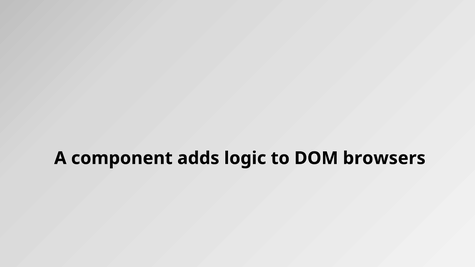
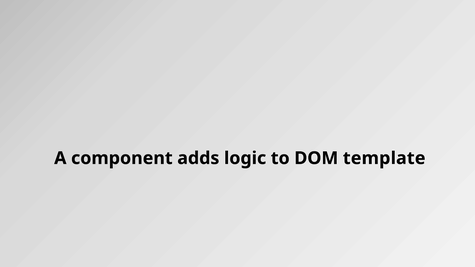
browsers: browsers -> template
